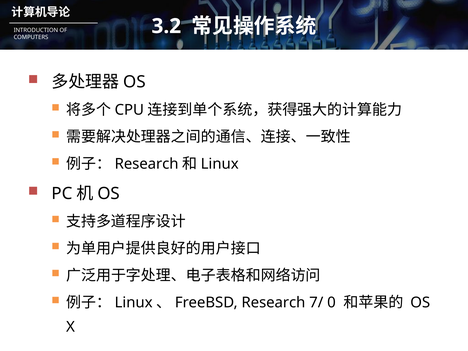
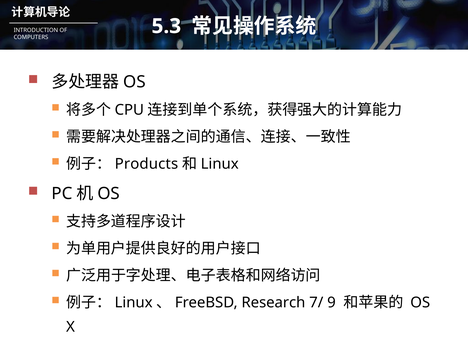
3.2: 3.2 -> 5.3
Research at (147, 164): Research -> Products
0: 0 -> 9
